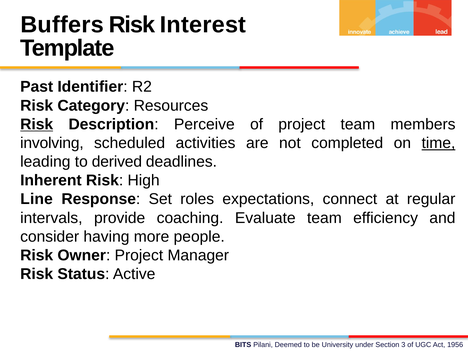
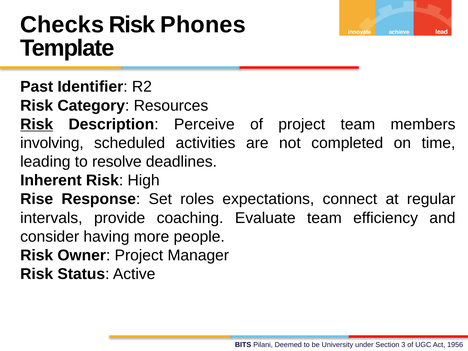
Buffers: Buffers -> Checks
Interest: Interest -> Phones
time underline: present -> none
derived: derived -> resolve
Line: Line -> Rise
